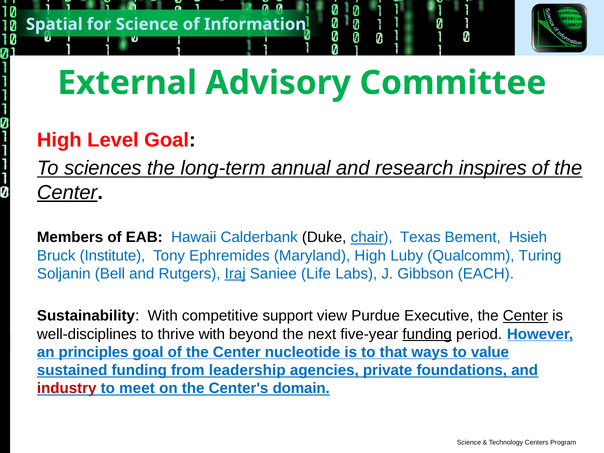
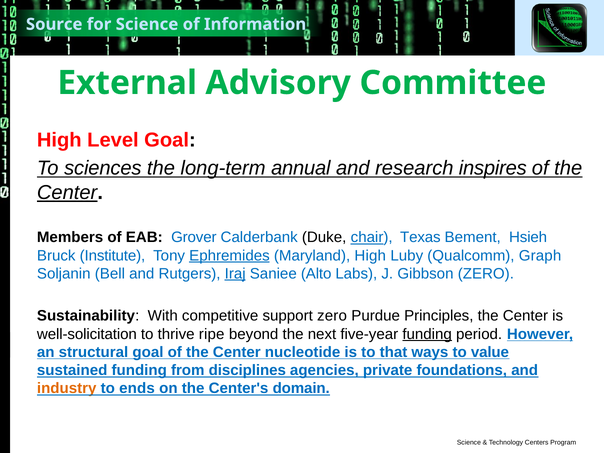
Spatial: Spatial -> Source
Hawaii: Hawaii -> Grover
Ephremides underline: none -> present
Turing: Turing -> Graph
Life: Life -> Alto
Gibbson EACH: EACH -> ZERO
support view: view -> zero
Executive: Executive -> Principles
Center at (525, 316) underline: present -> none
well-disciplines: well-disciplines -> well-solicitation
thrive with: with -> ripe
principles: principles -> structural
leadership: leadership -> disciplines
industry colour: red -> orange
meet: meet -> ends
